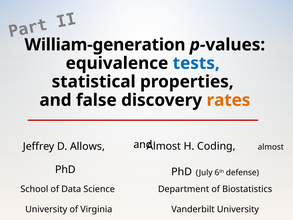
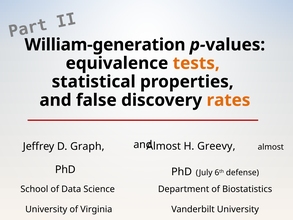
tests colour: blue -> orange
Coding: Coding -> Greevy
Allows: Allows -> Graph
